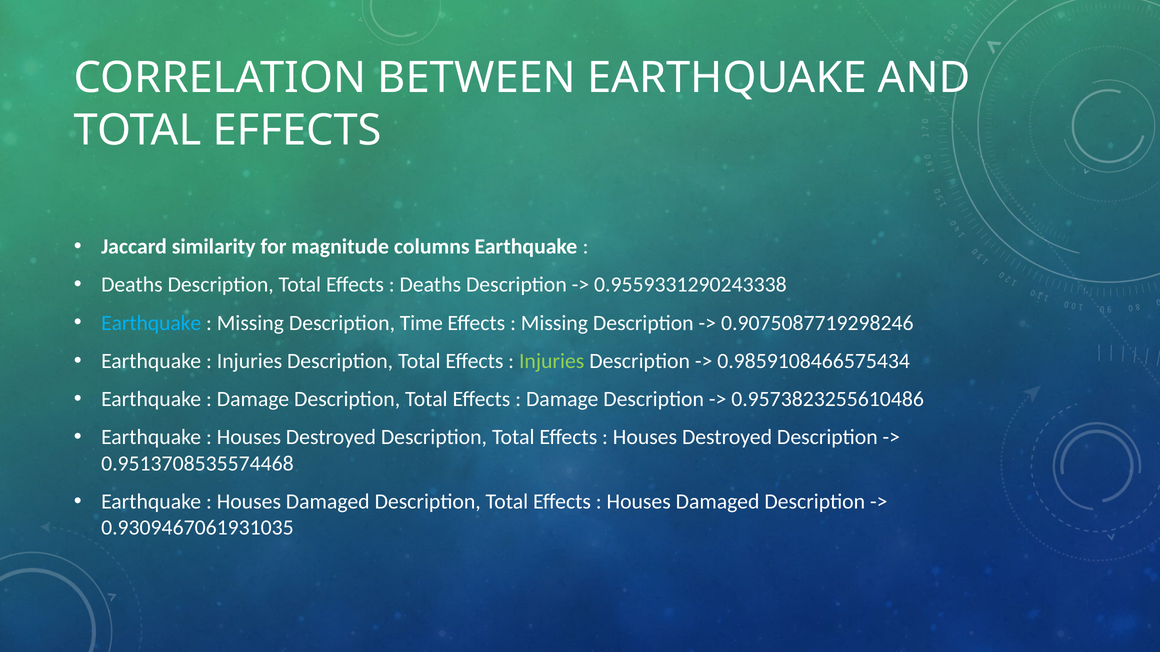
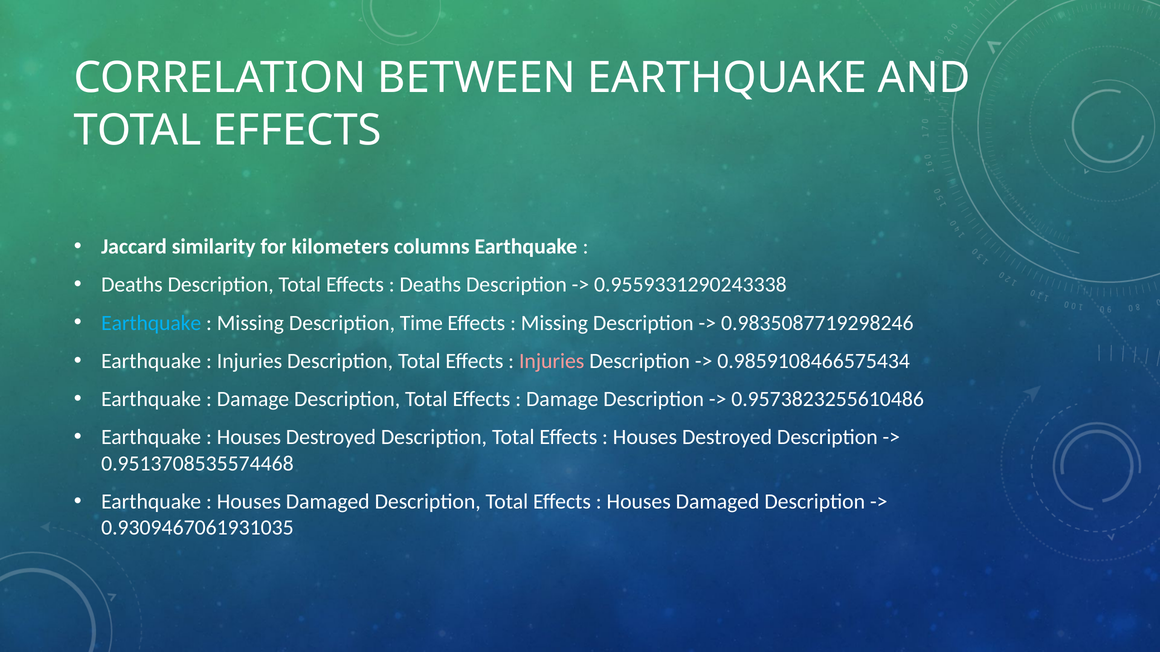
magnitude: magnitude -> kilometers
0.9075087719298246: 0.9075087719298246 -> 0.9835087719298246
Injuries at (552, 361) colour: light green -> pink
